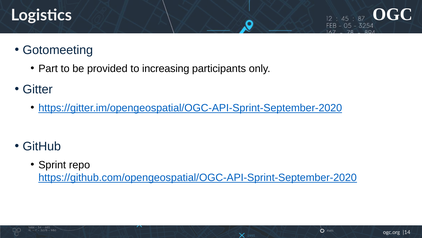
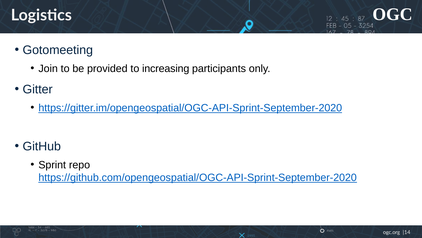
Part: Part -> Join
